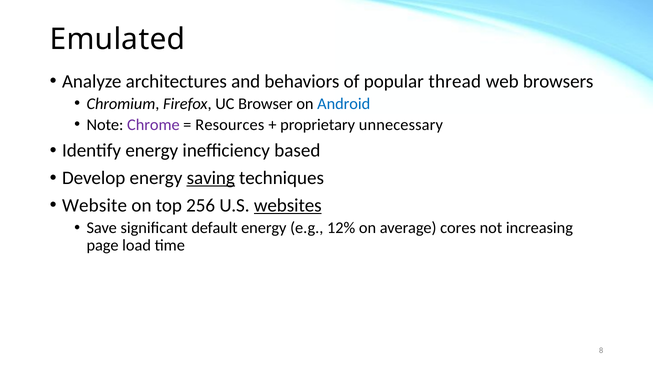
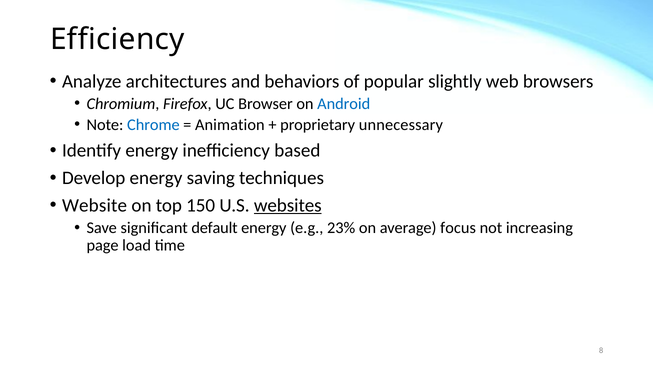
Emulated: Emulated -> Efficiency
thread: thread -> slightly
Chrome colour: purple -> blue
Resources: Resources -> Animation
saving underline: present -> none
256: 256 -> 150
12%: 12% -> 23%
cores: cores -> focus
